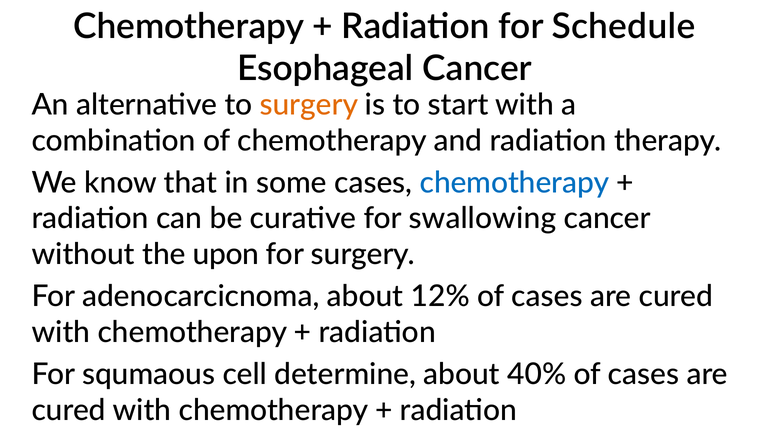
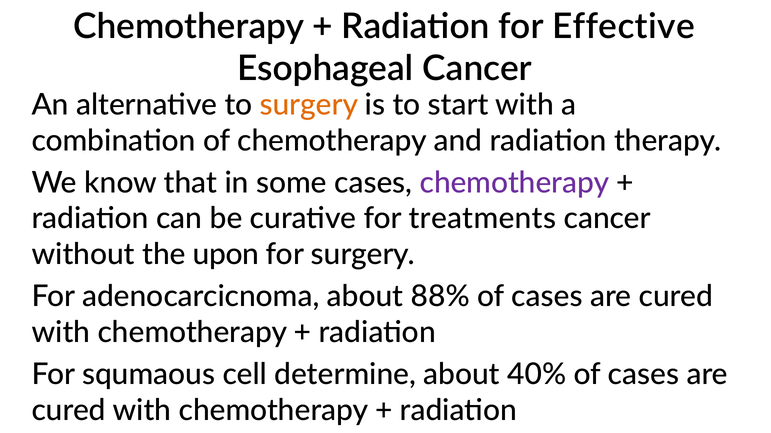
Schedule: Schedule -> Effective
chemotherapy at (515, 183) colour: blue -> purple
swallowing: swallowing -> treatments
12%: 12% -> 88%
